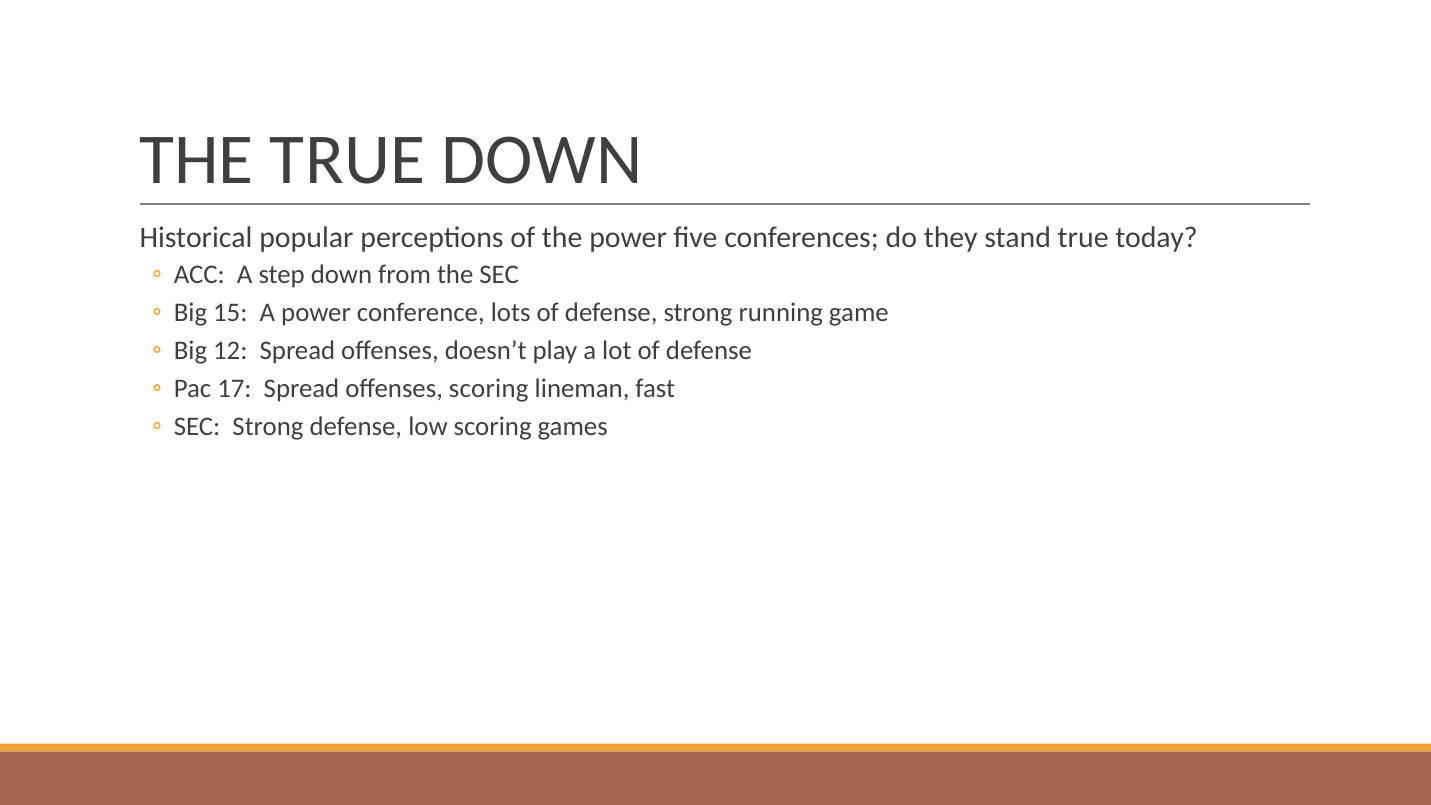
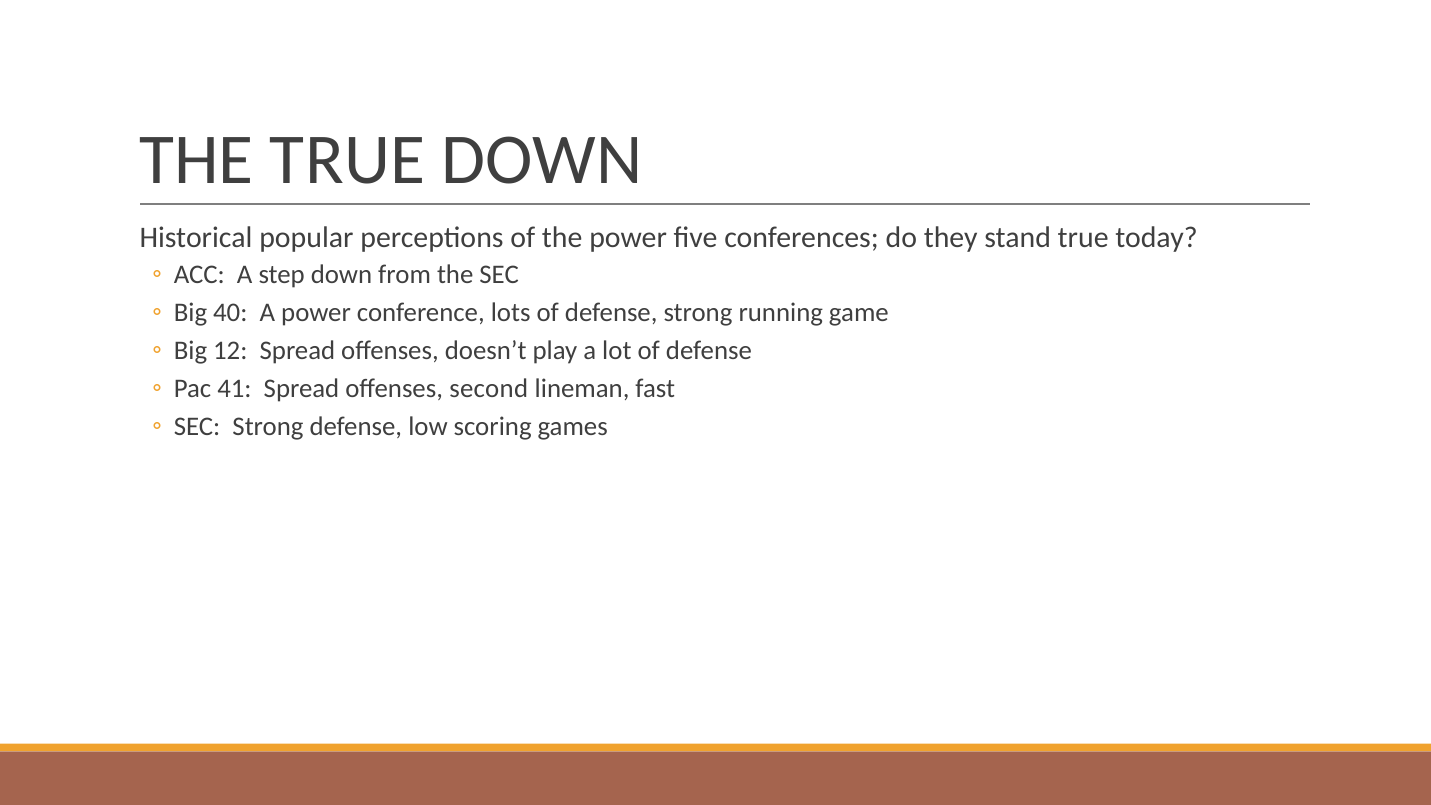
15: 15 -> 40
17: 17 -> 41
offenses scoring: scoring -> second
